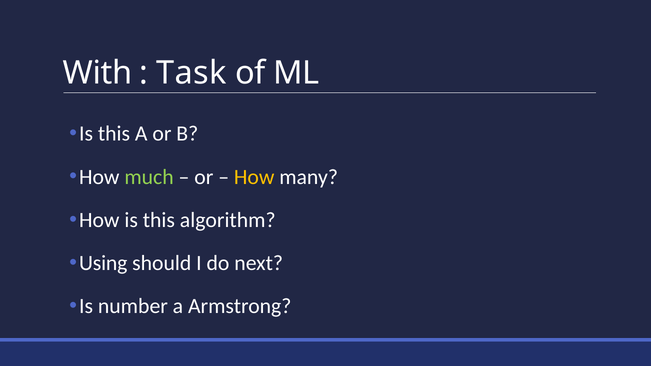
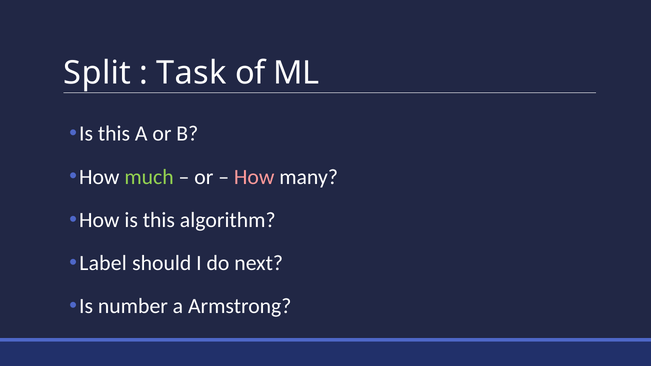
With: With -> Split
How at (254, 177) colour: yellow -> pink
Using: Using -> Label
